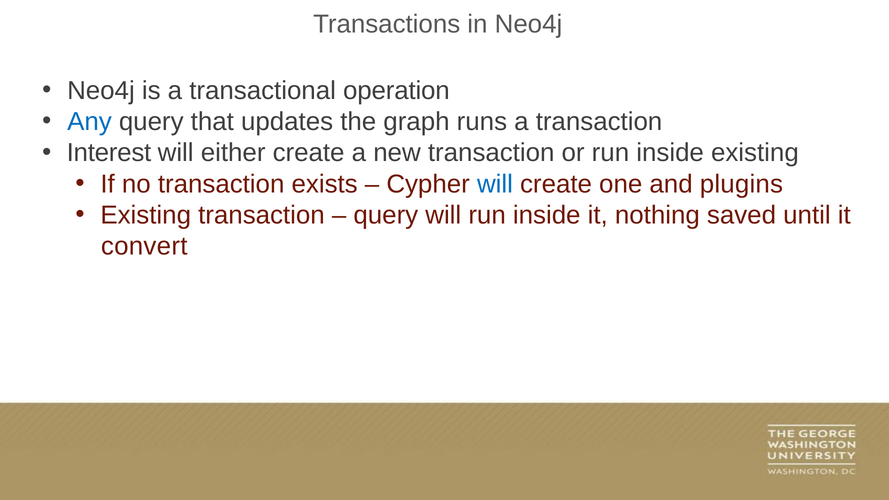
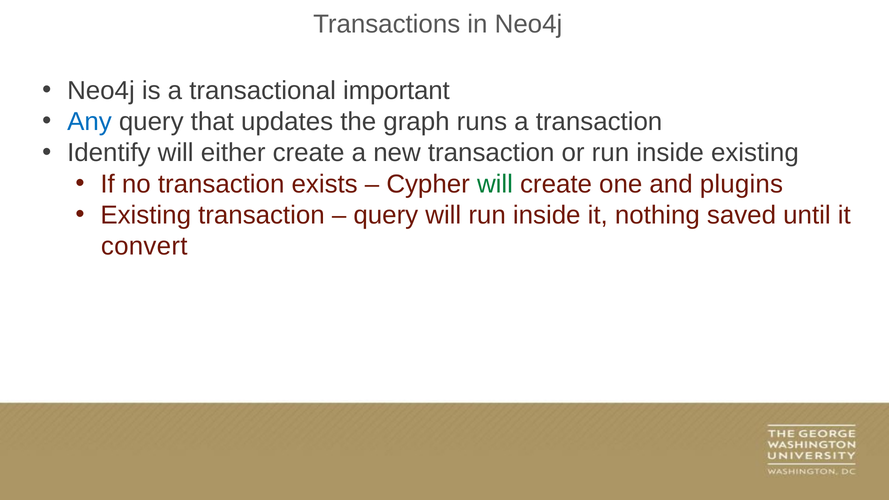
operation: operation -> important
Interest: Interest -> Identify
will at (495, 184) colour: blue -> green
